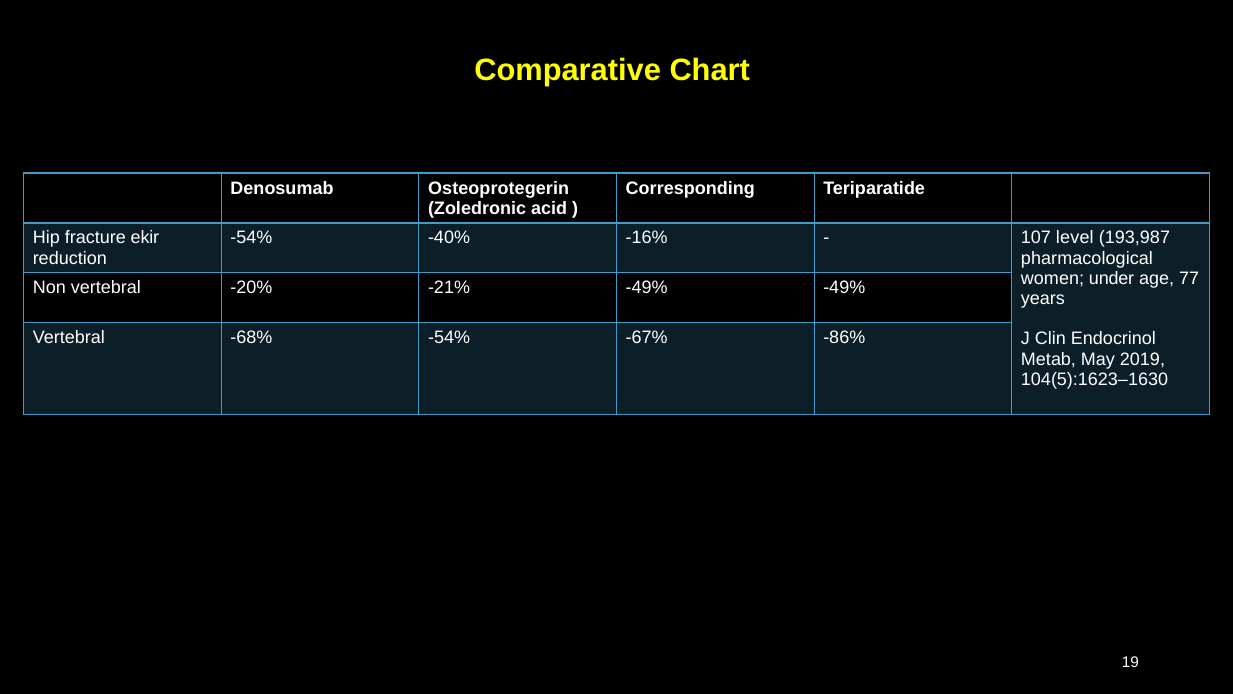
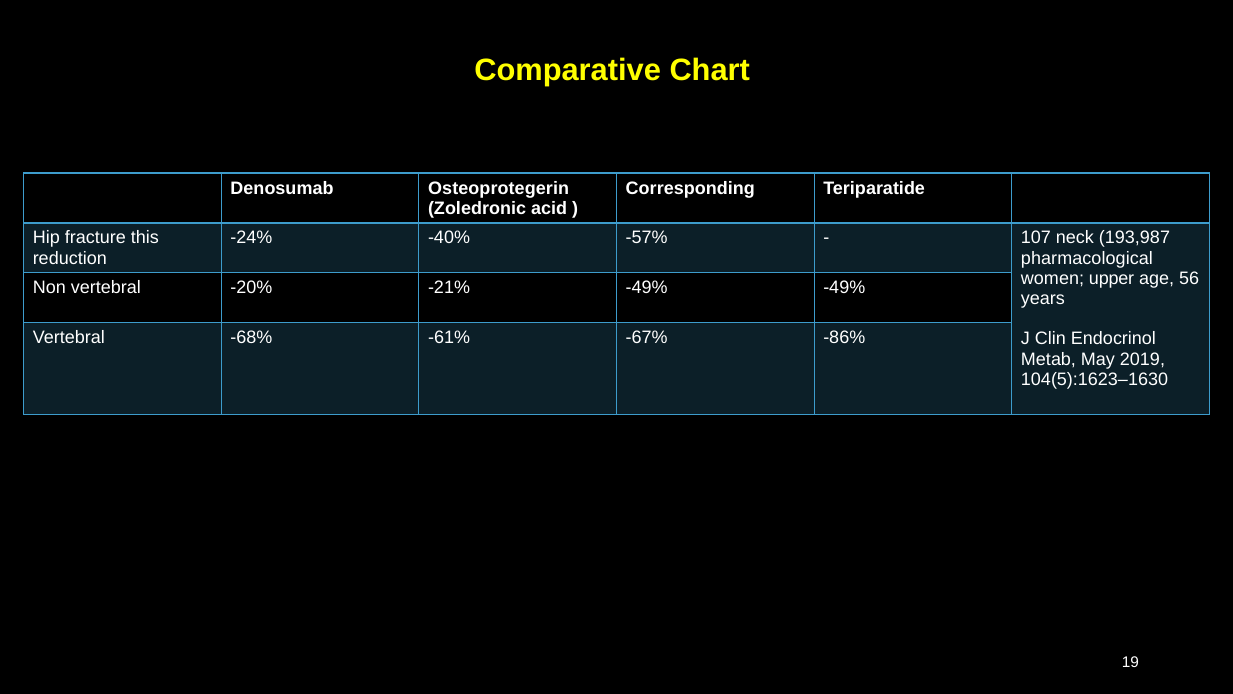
ekir: ekir -> this
-54% at (251, 238): -54% -> -24%
-16%: -16% -> -57%
level: level -> neck
under: under -> upper
77: 77 -> 56
-68% -54%: -54% -> -61%
